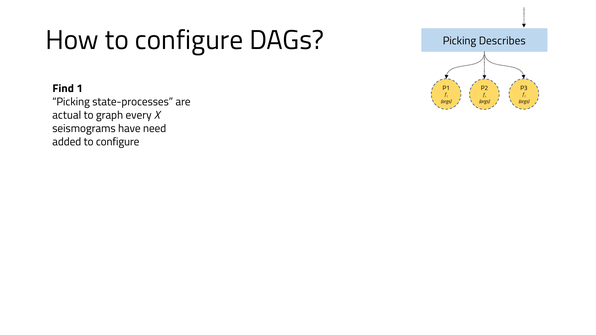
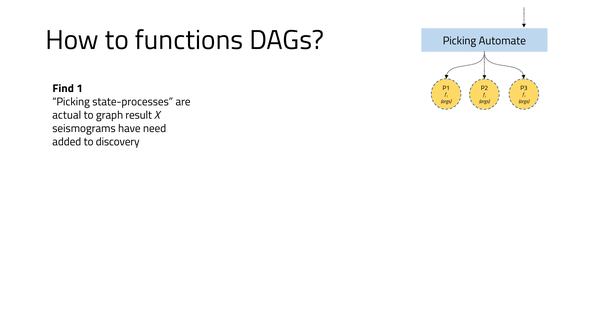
How to configure: configure -> functions
Describes: Describes -> Automate
every: every -> result
added to configure: configure -> discovery
